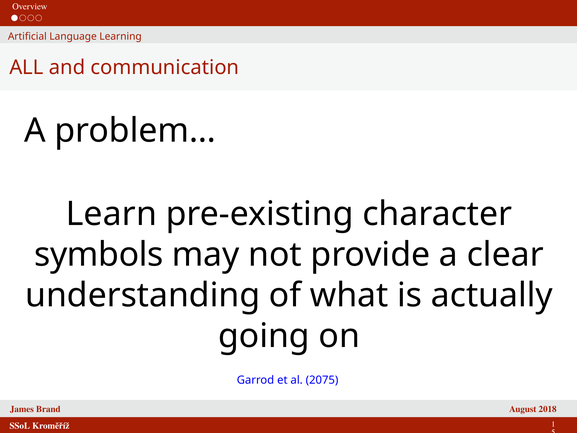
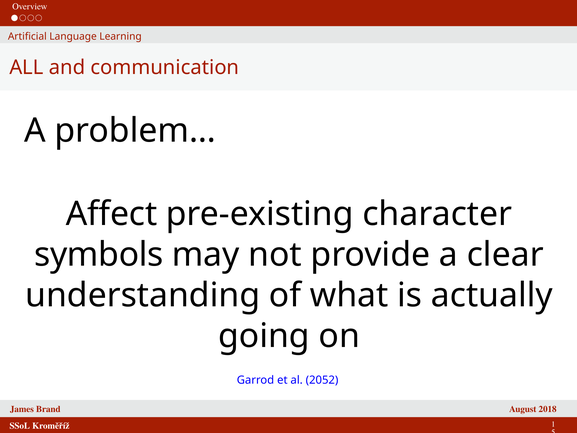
Learn: Learn -> Affect
2075: 2075 -> 2052
